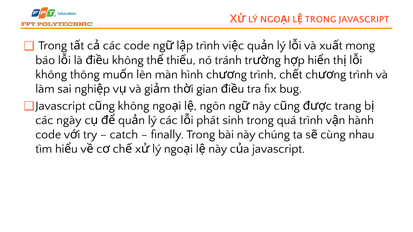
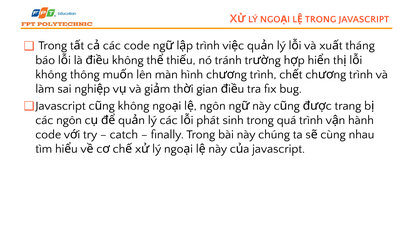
mong: mong -> tháng
các ngày: ngày -> ngôn
